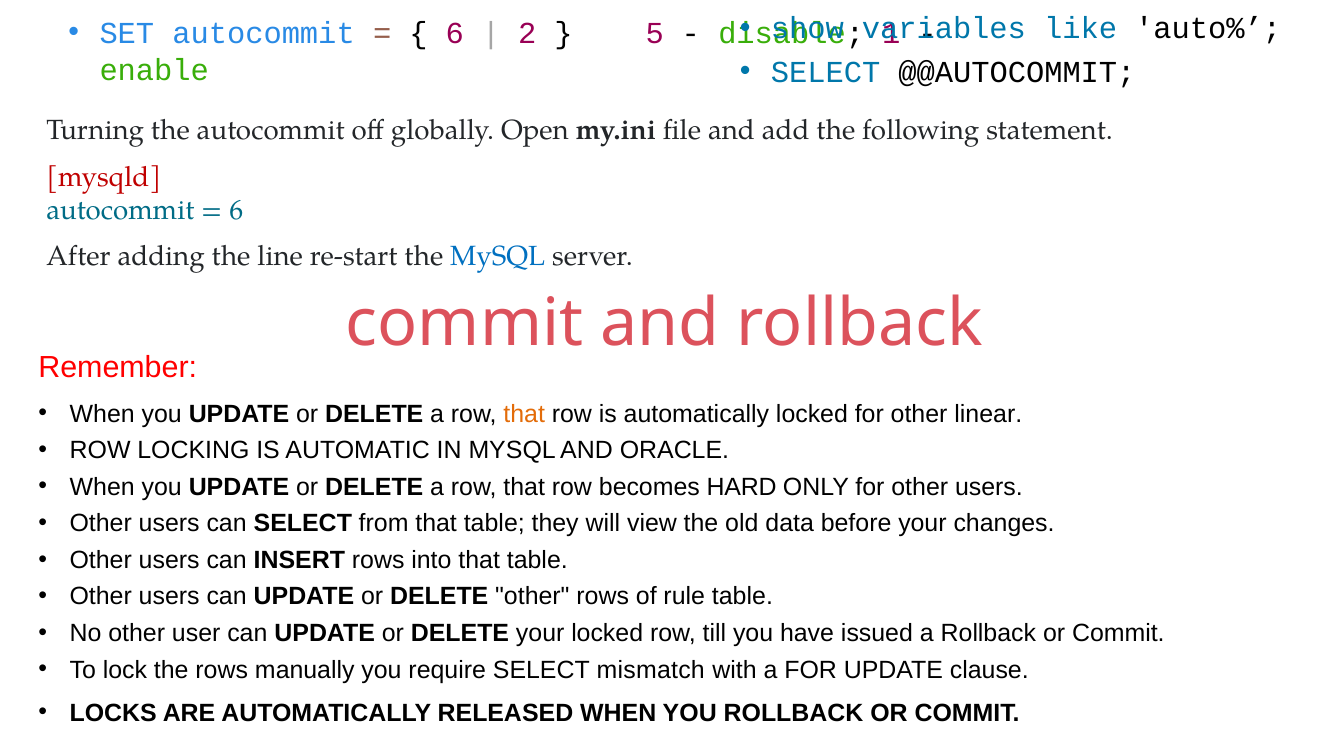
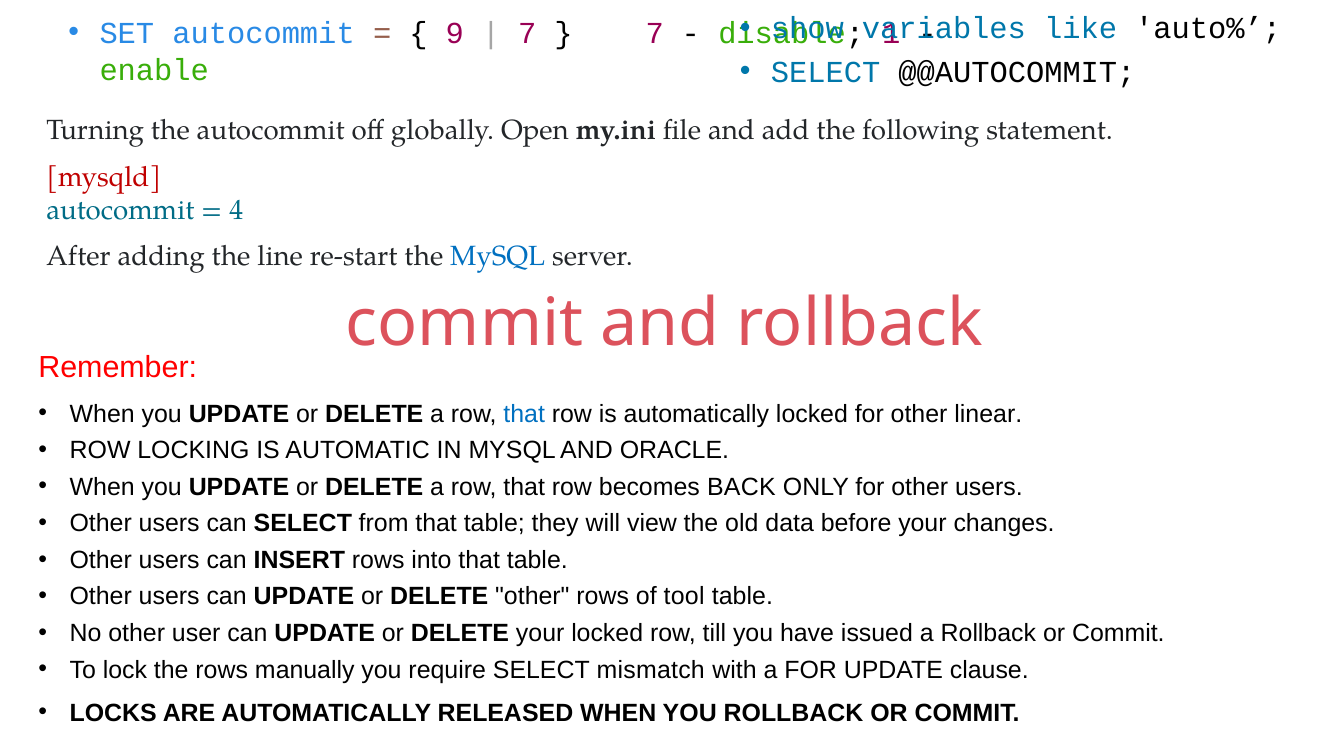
6 at (455, 34): 6 -> 9
2 at (527, 34): 2 -> 7
5 at (655, 34): 5 -> 7
6 at (236, 210): 6 -> 4
that at (524, 414) colour: orange -> blue
HARD: HARD -> BACK
rule: rule -> tool
